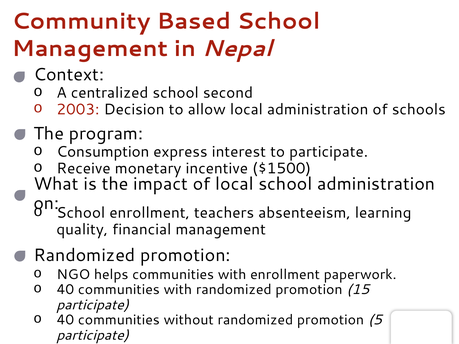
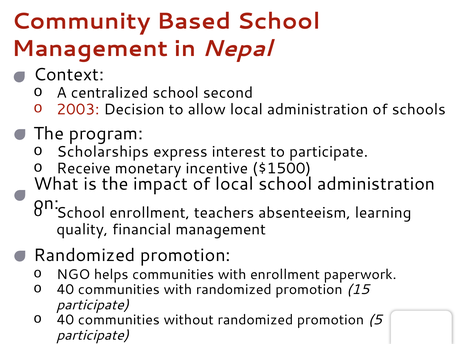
Consumption: Consumption -> Scholarships
